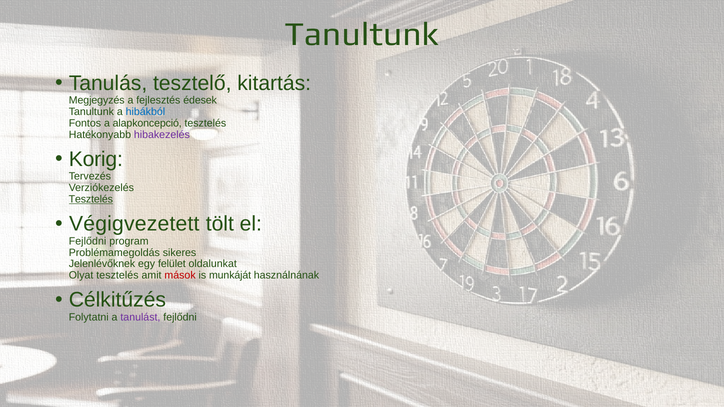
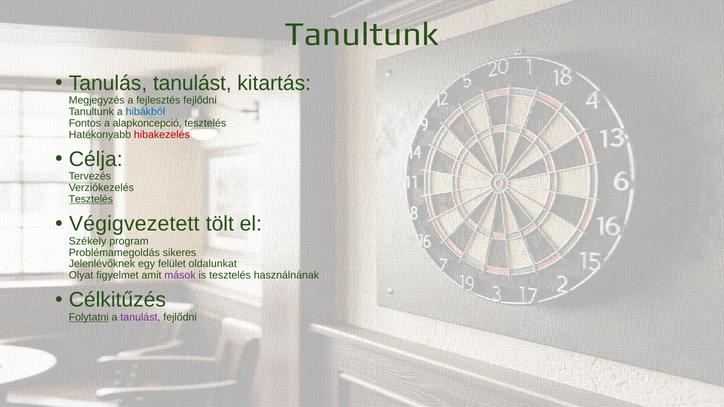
Tanulás tesztelő: tesztelő -> tanulást
fejlesztés édesek: édesek -> fejlődni
hibakezelés colour: purple -> red
Korig: Korig -> Célja
Fejlődni at (88, 241): Fejlődni -> Székely
Olyat tesztelés: tesztelés -> figyelmet
mások colour: red -> purple
is munkáját: munkáját -> tesztelés
Folytatni underline: none -> present
